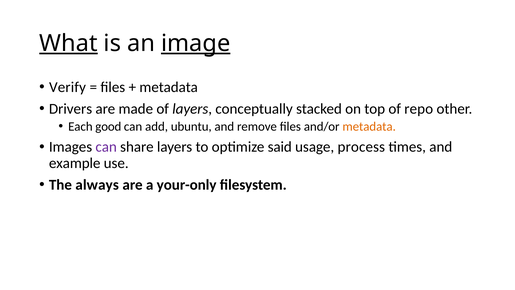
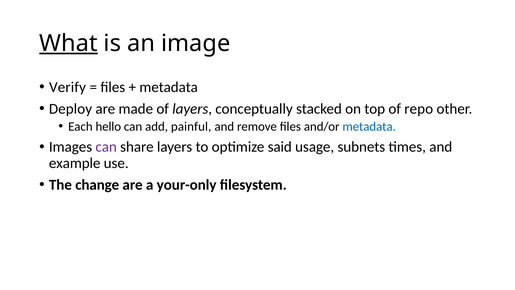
image underline: present -> none
Drivers: Drivers -> Deploy
good: good -> hello
ubuntu: ubuntu -> painful
metadata at (369, 126) colour: orange -> blue
process: process -> subnets
always: always -> change
